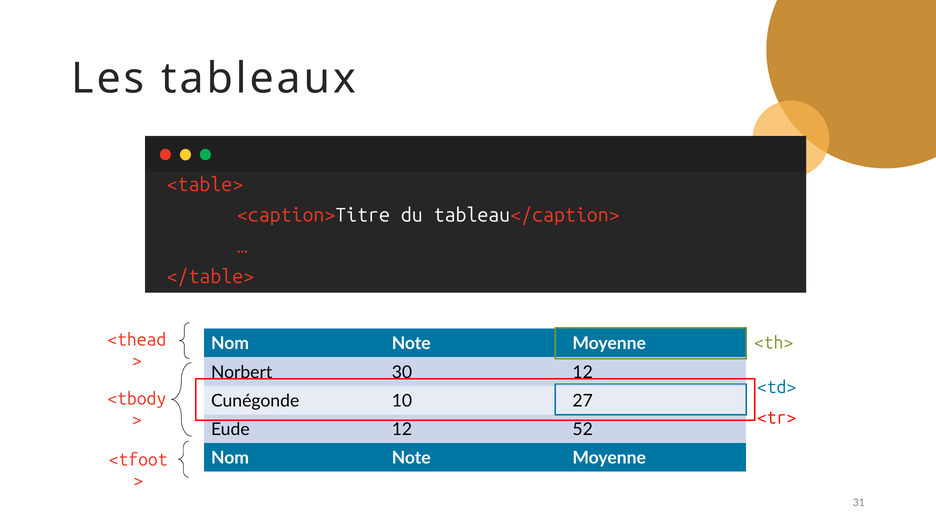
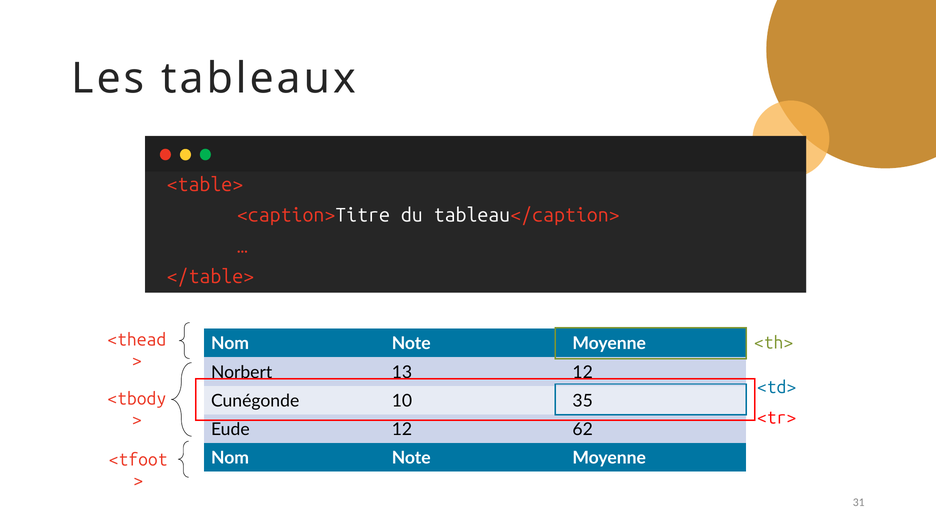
30: 30 -> 13
27: 27 -> 35
52: 52 -> 62
